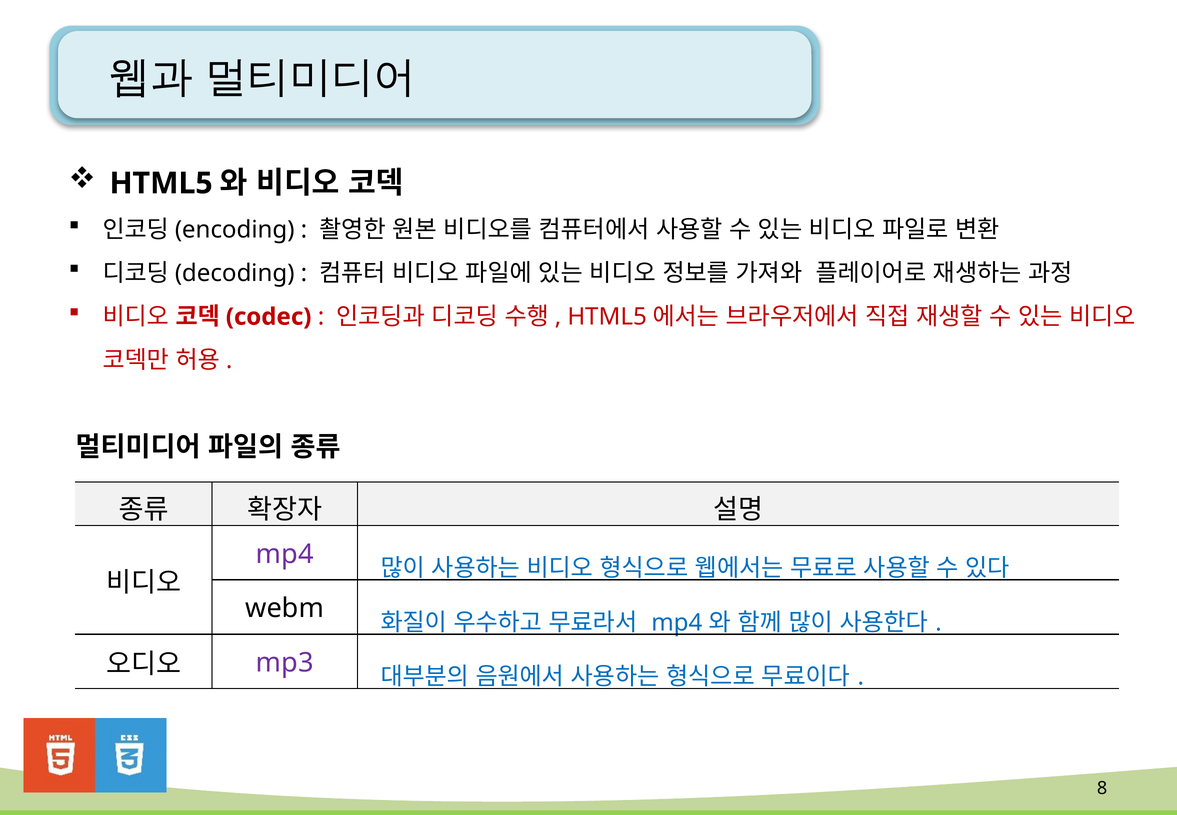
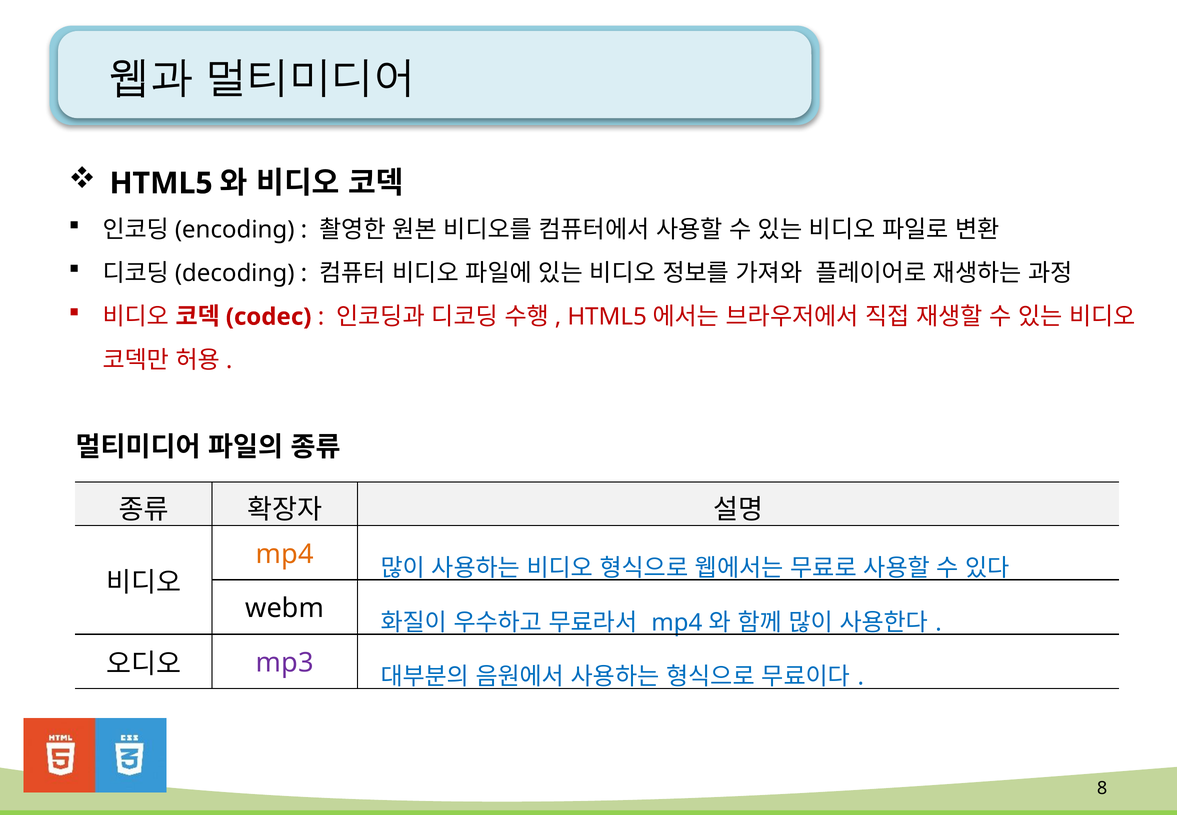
mp4 at (285, 554) colour: purple -> orange
